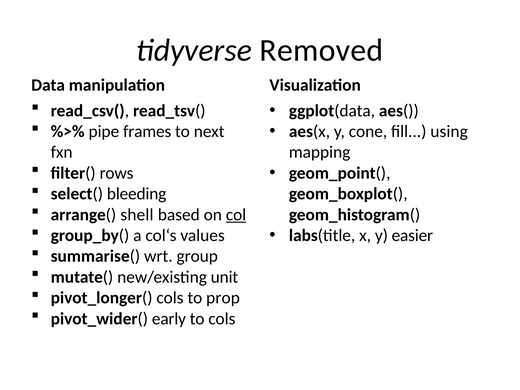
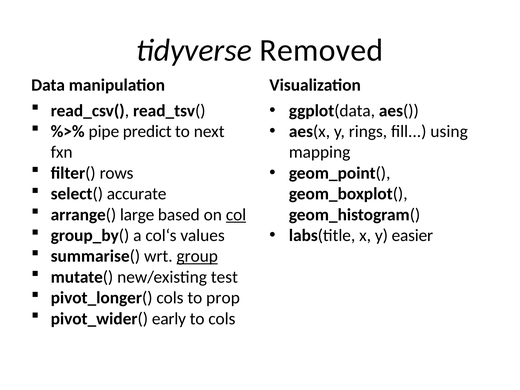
frames: frames -> predict
cone: cone -> rings
bleeding: bleeding -> accurate
shell: shell -> large
group underline: none -> present
unit: unit -> test
